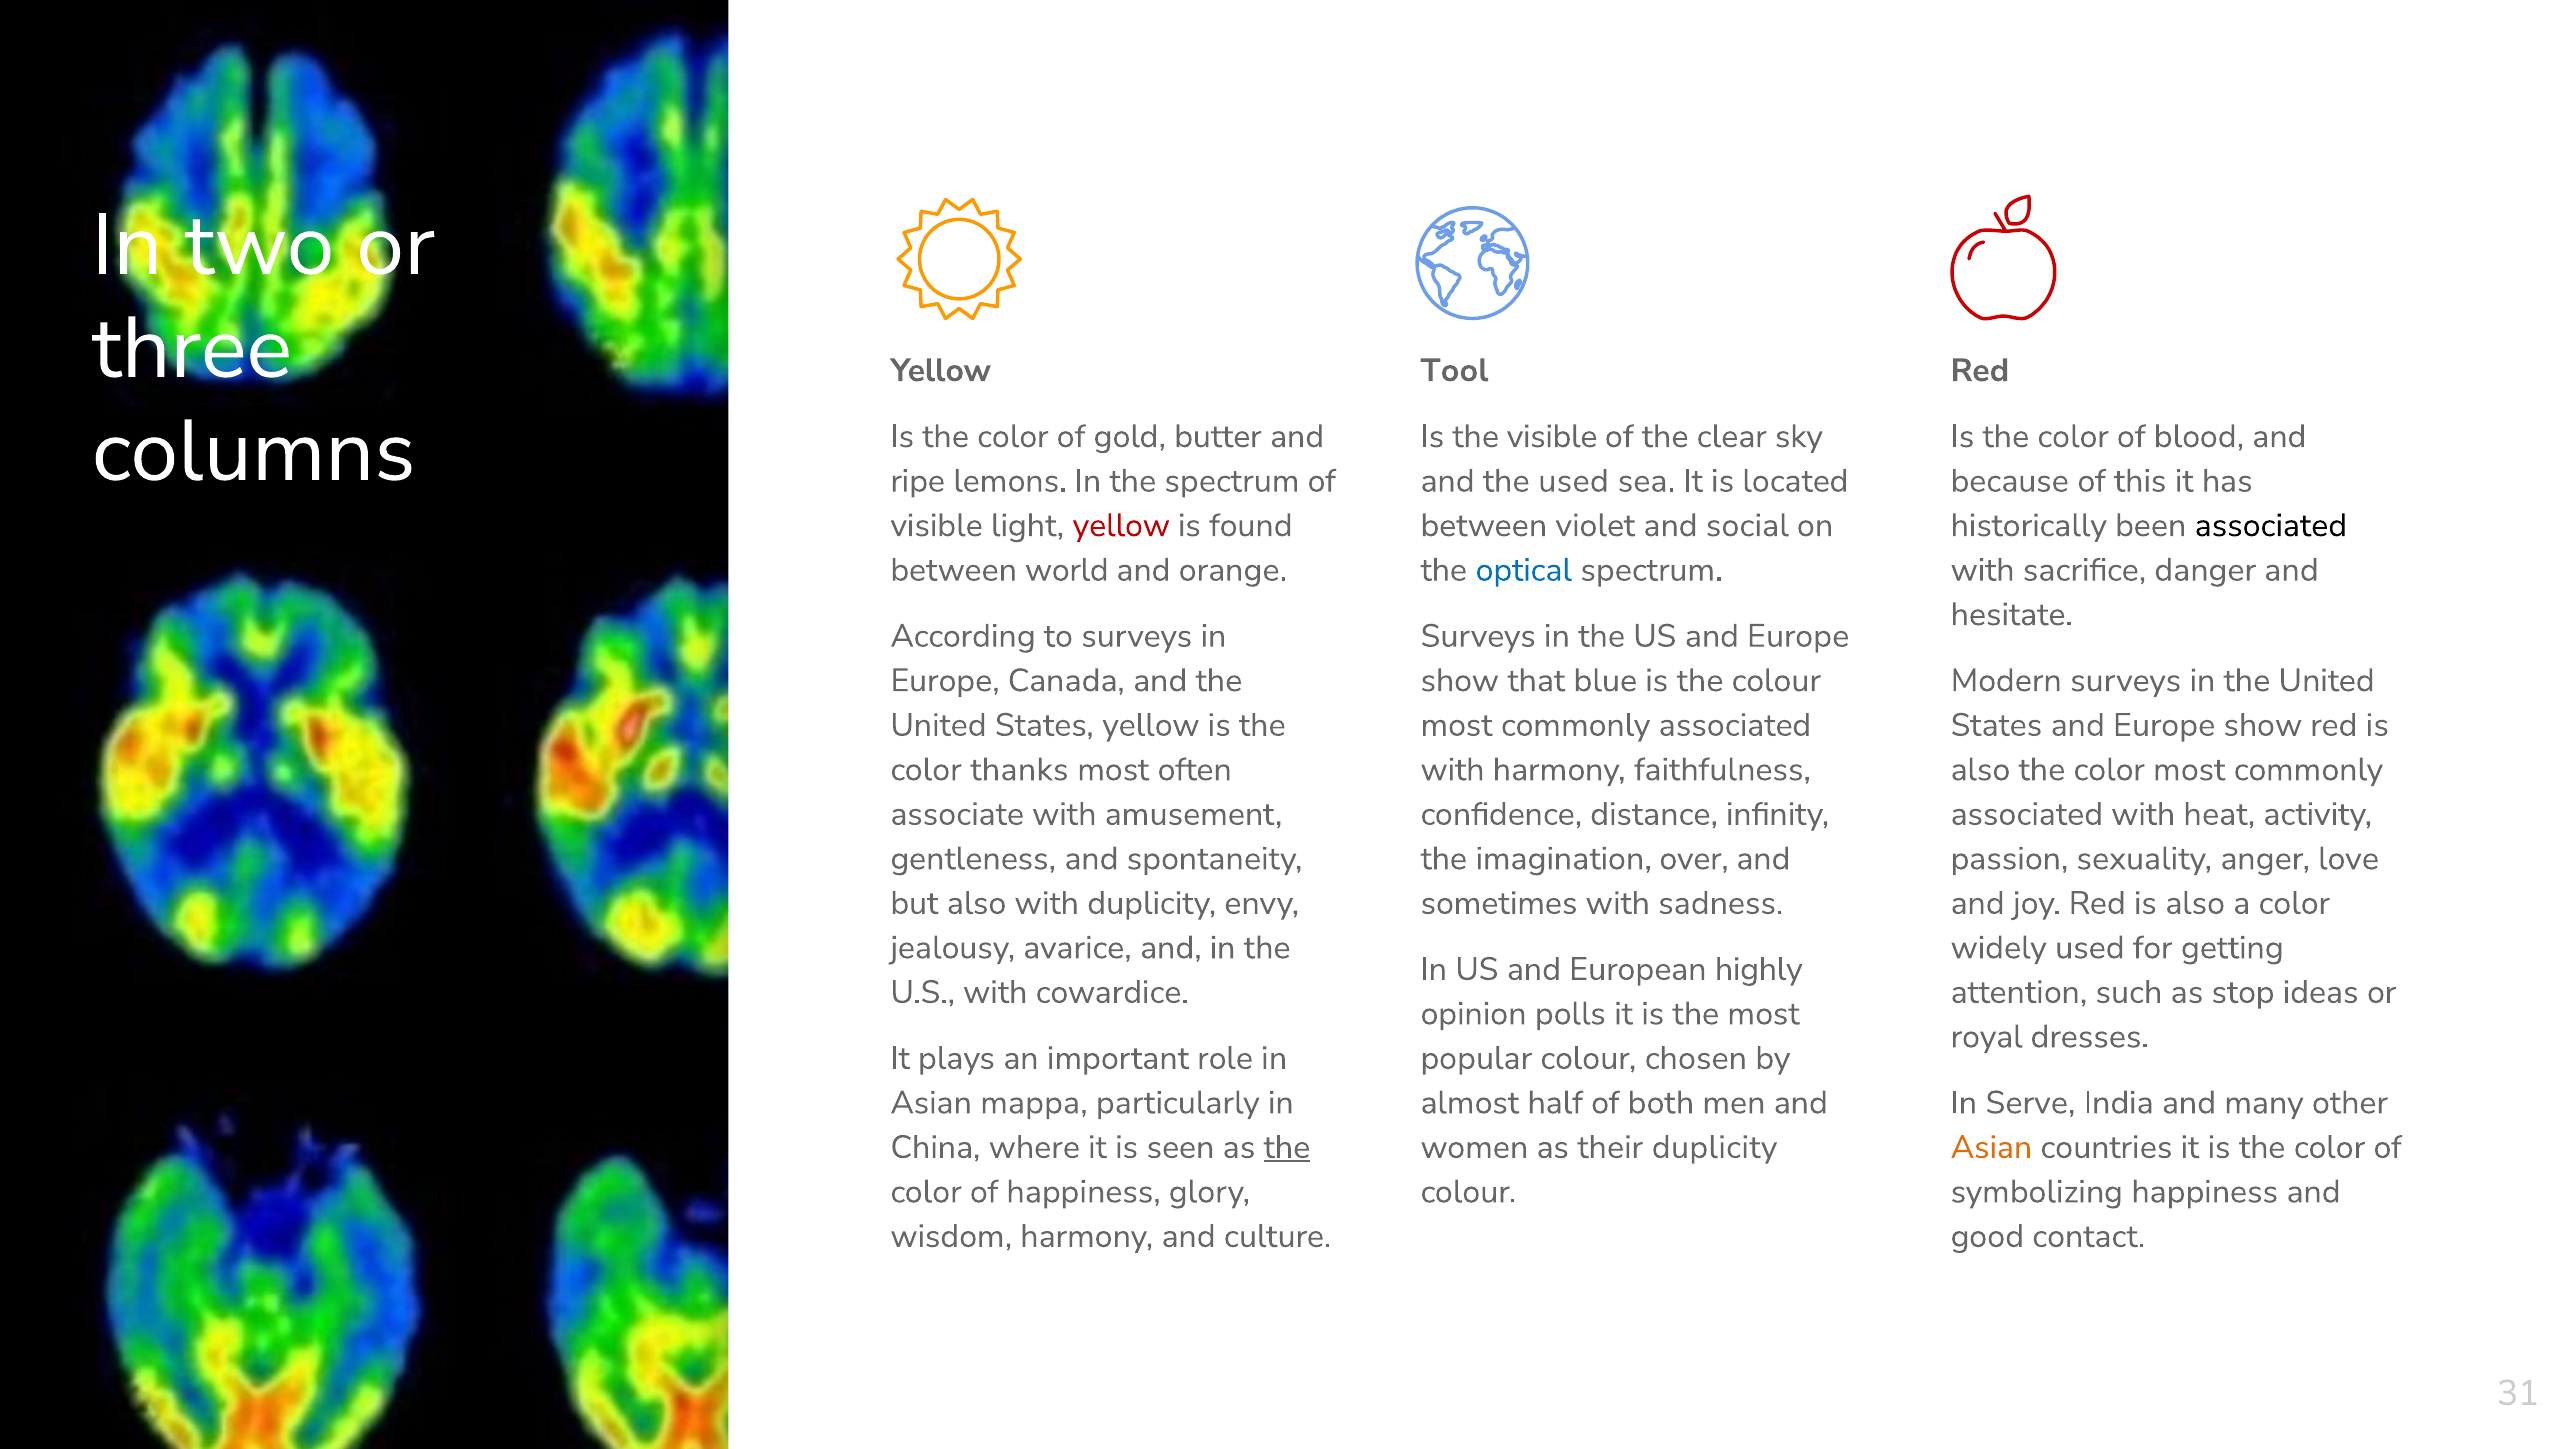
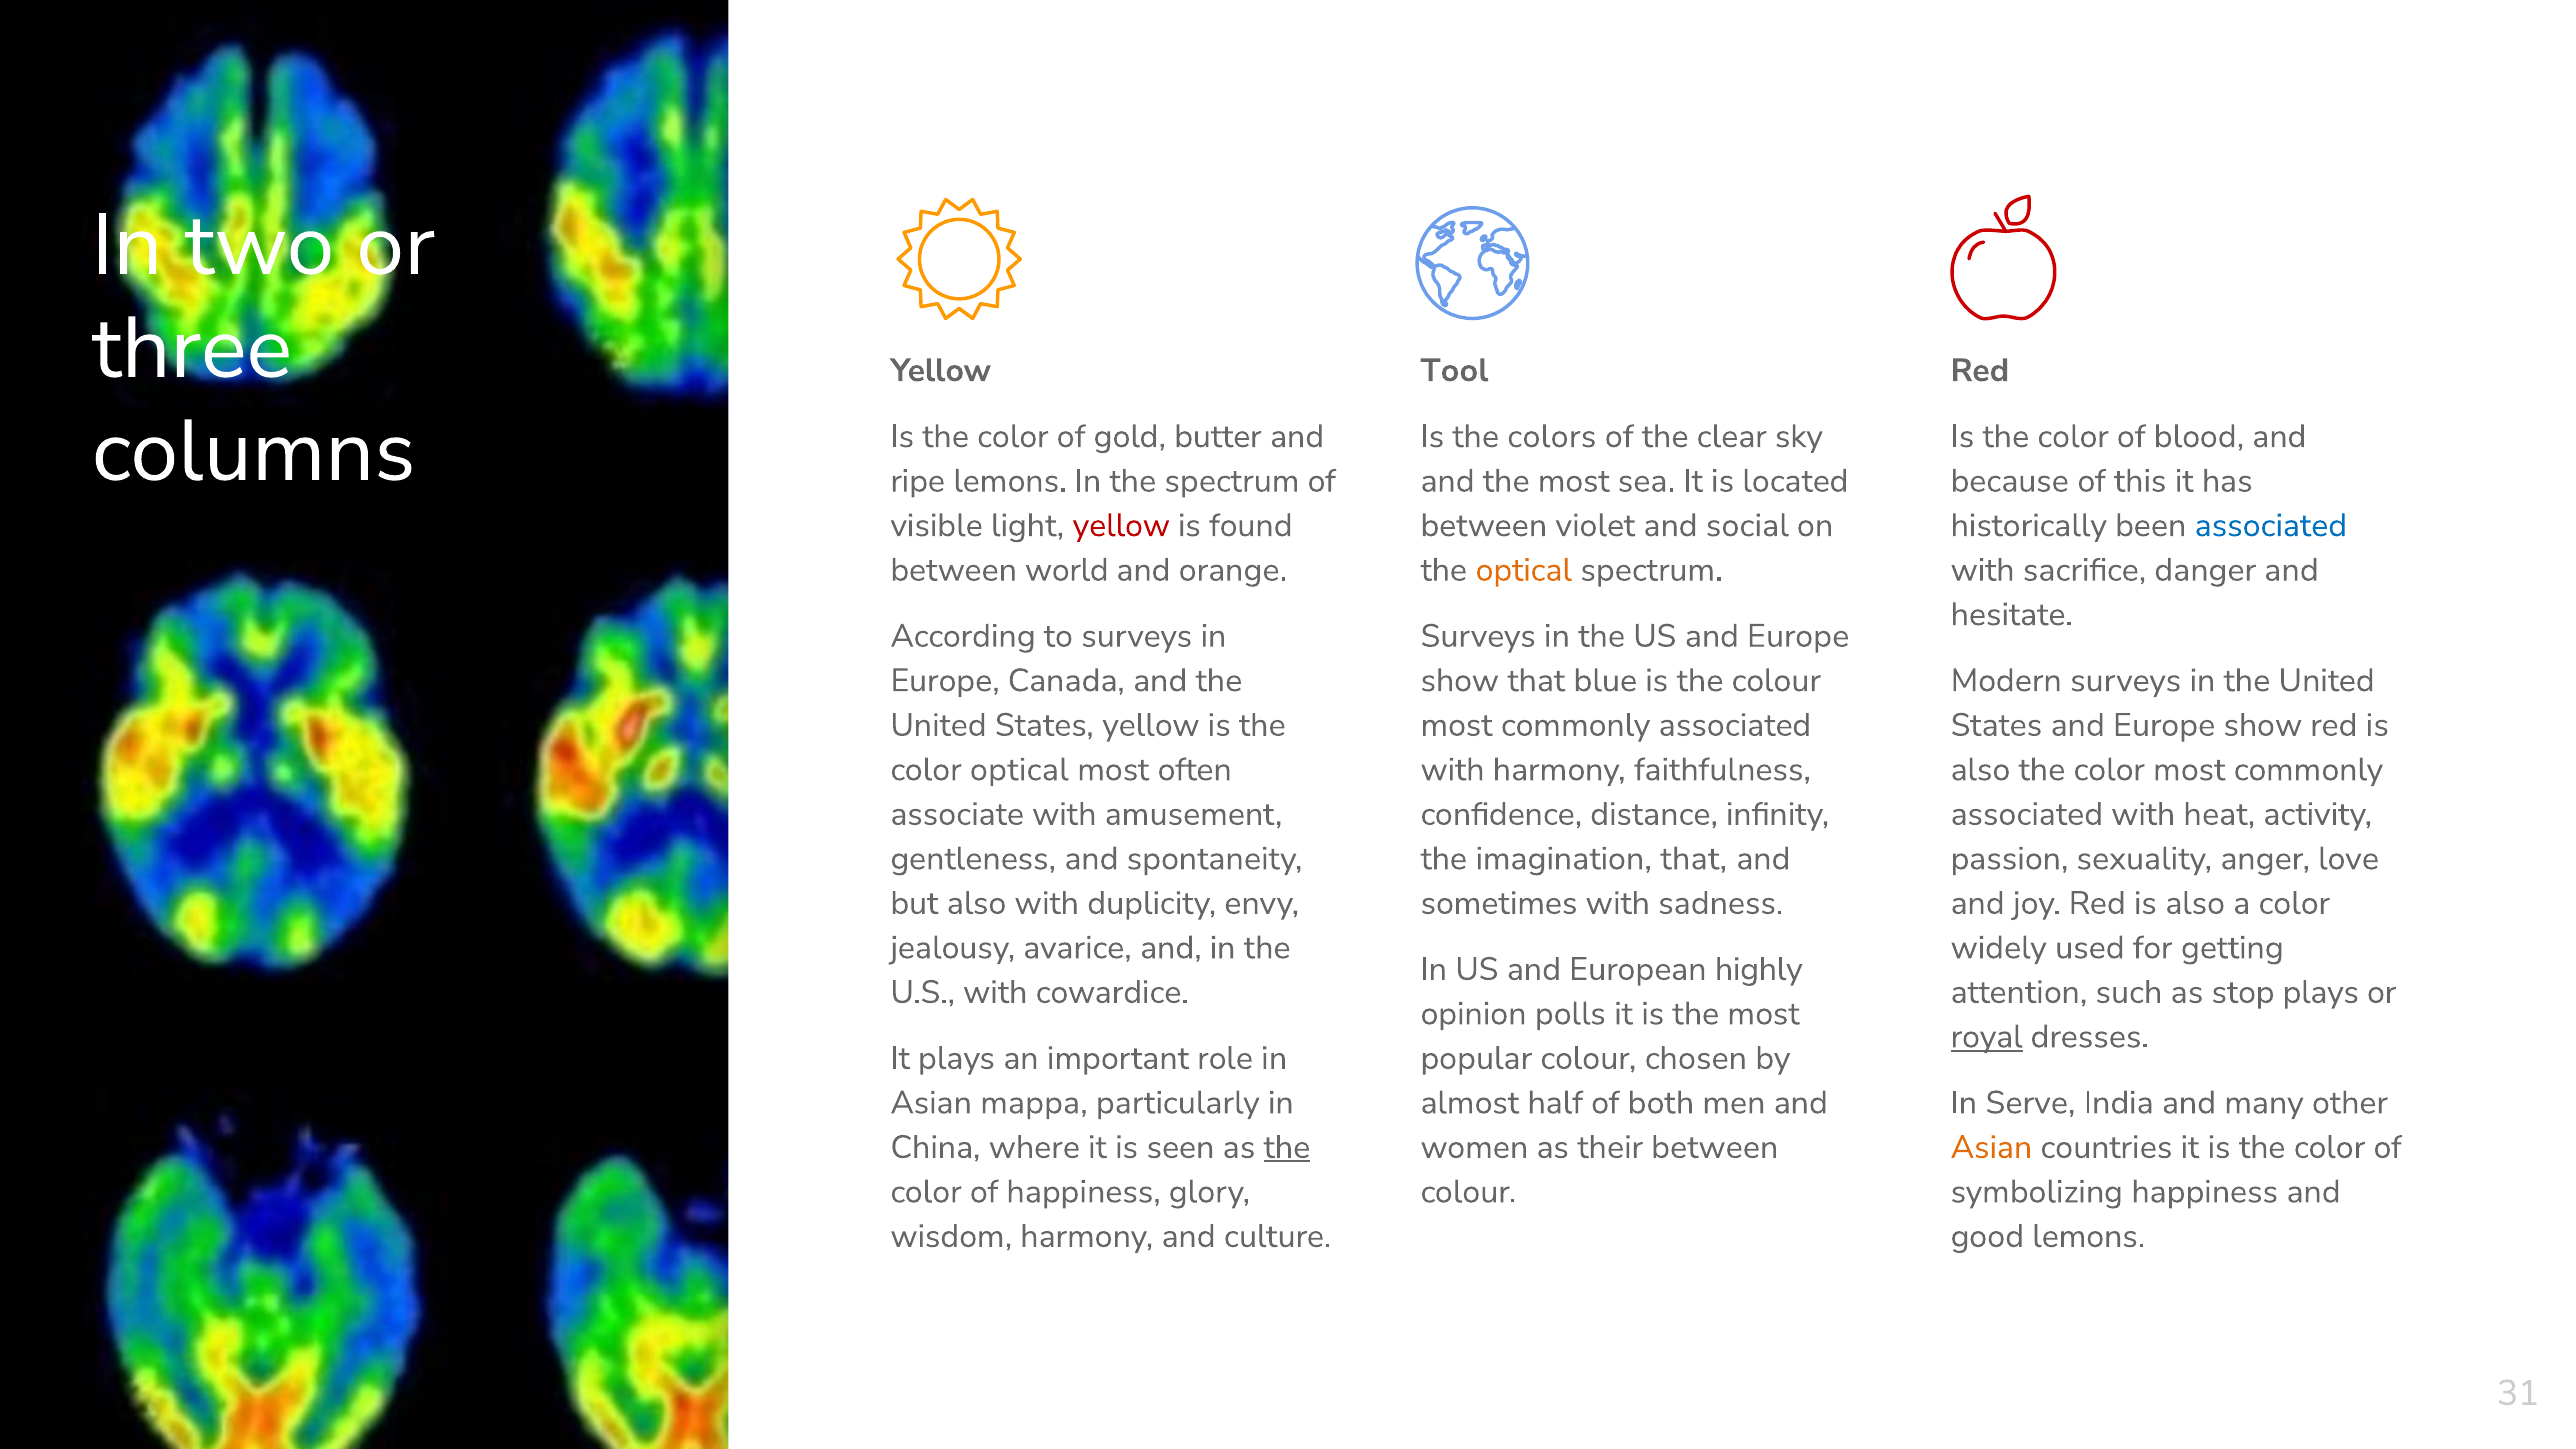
the visible: visible -> colors
and the used: used -> most
associated at (2271, 526) colour: black -> blue
optical at (1524, 570) colour: blue -> orange
color thanks: thanks -> optical
imagination over: over -> that
stop ideas: ideas -> plays
royal underline: none -> present
their duplicity: duplicity -> between
good contact: contact -> lemons
